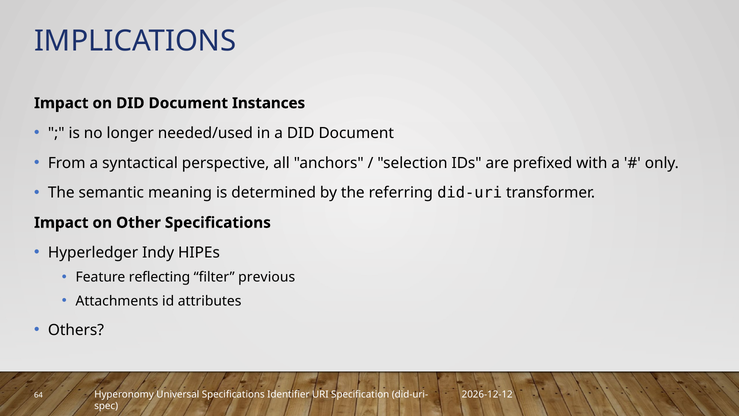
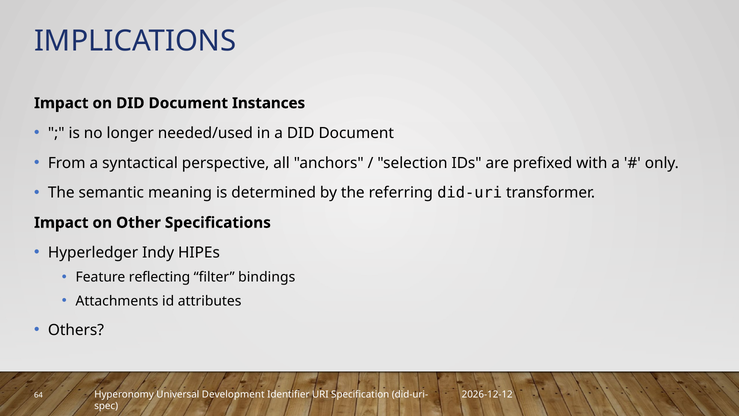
previous: previous -> bindings
Universal Specifications: Specifications -> Development
